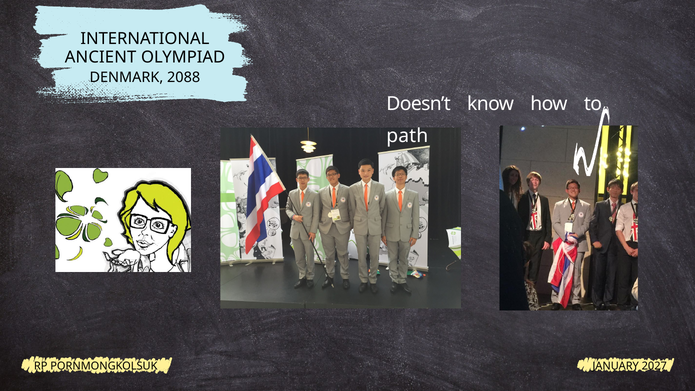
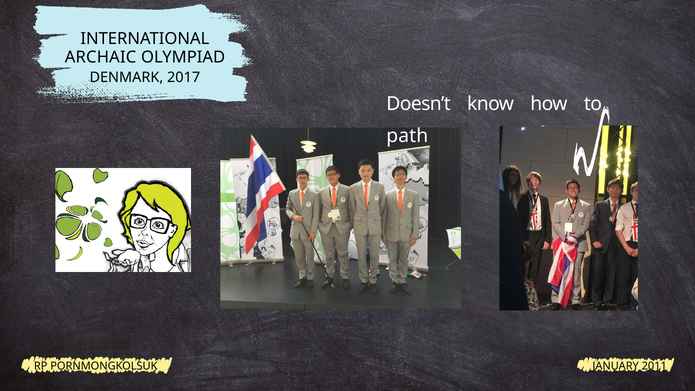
ANCIENT: ANCIENT -> ARCHAIC
2088: 2088 -> 2017
2027: 2027 -> 2011
